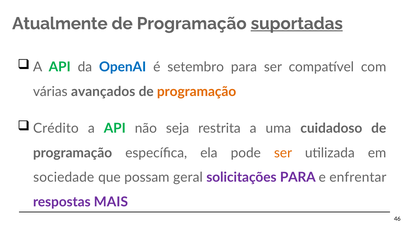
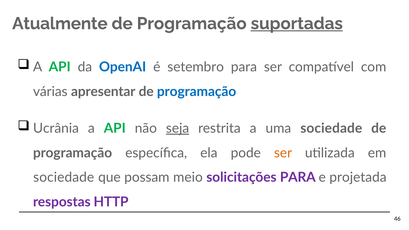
avançados: avançados -> apresentar
programação at (197, 92) colour: orange -> blue
Crédito: Crédito -> Ucrânia
seja underline: none -> present
uma cuidadoso: cuidadoso -> sociedade
geral: geral -> meio
enfrentar: enfrentar -> projetada
MAIS: MAIS -> HTTP
